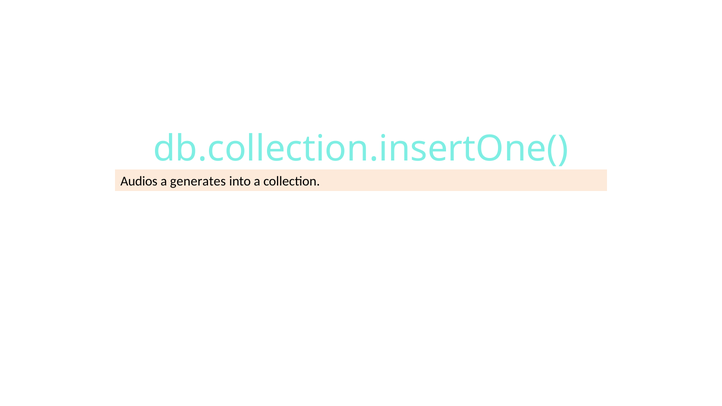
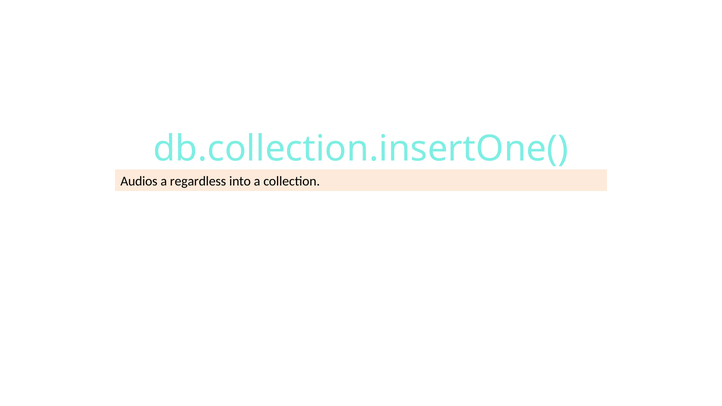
generates: generates -> regardless
